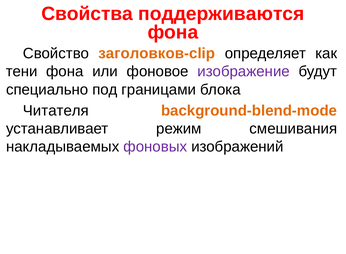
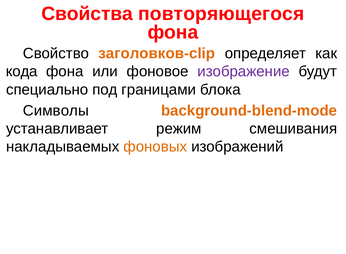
поддерживаются: поддерживаются -> повторяющегося
тени: тени -> кода
Читателя: Читателя -> Символы
фоновых colour: purple -> orange
